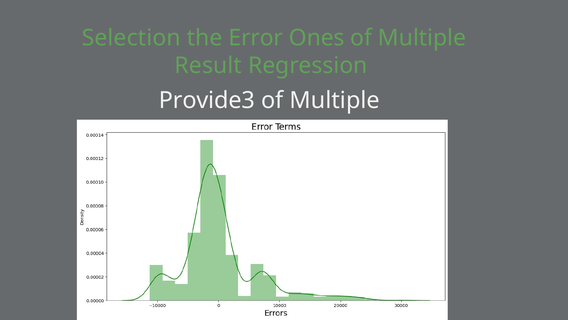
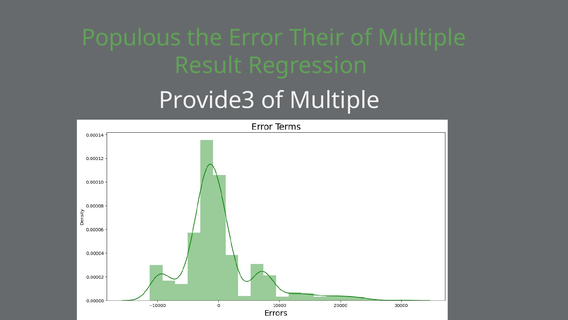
Selection: Selection -> Populous
Ones: Ones -> Their
